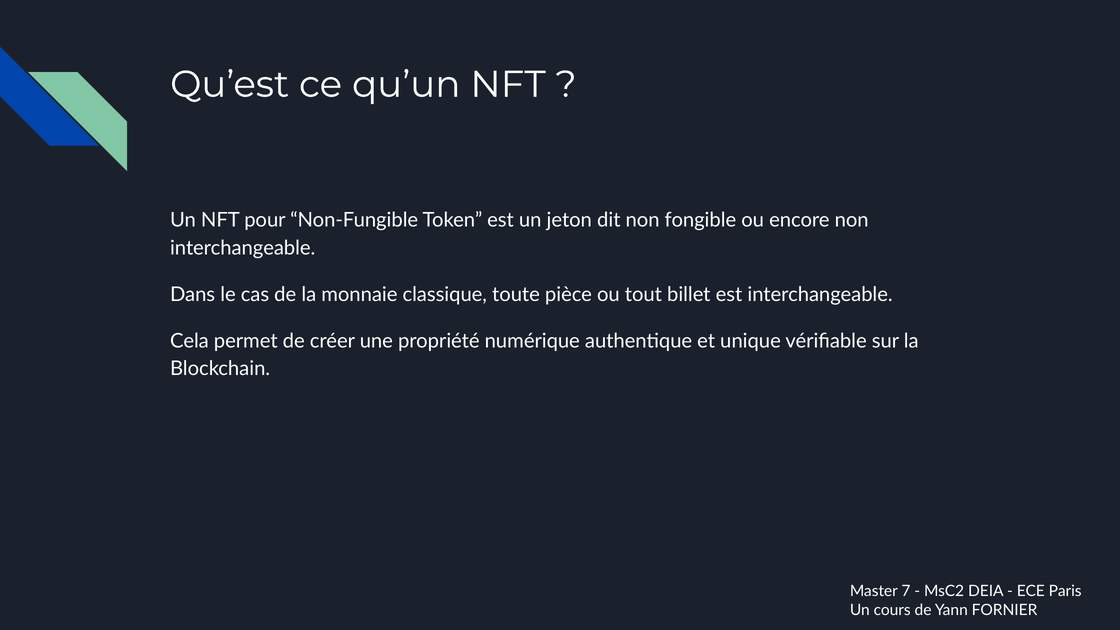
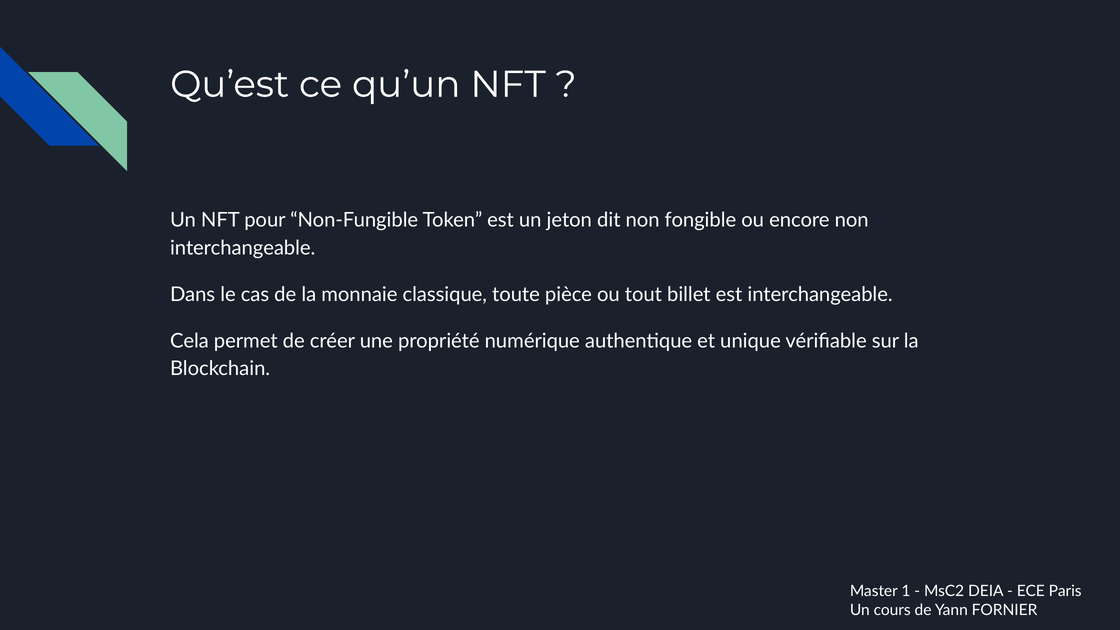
7: 7 -> 1
